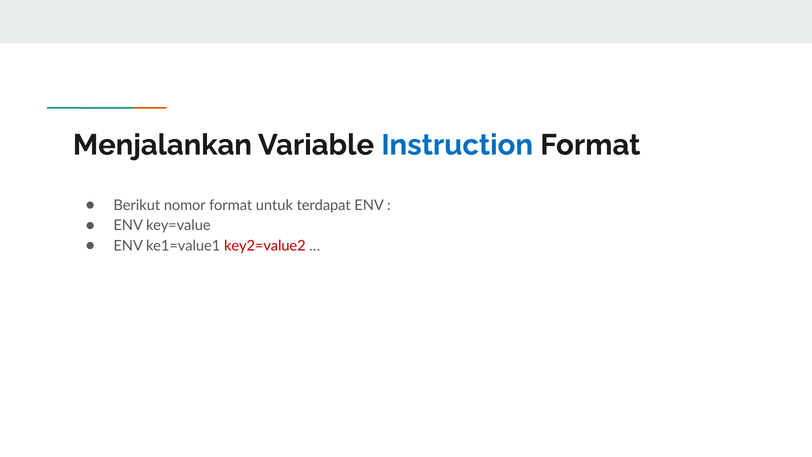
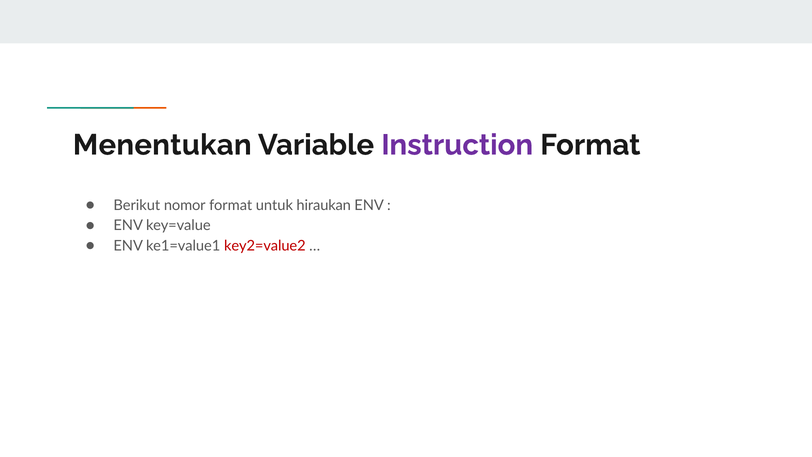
Menjalankan: Menjalankan -> Menentukan
Instruction colour: blue -> purple
terdapat: terdapat -> hiraukan
